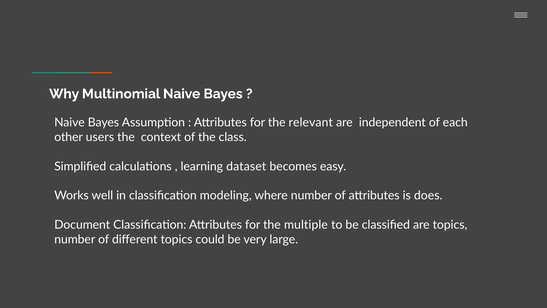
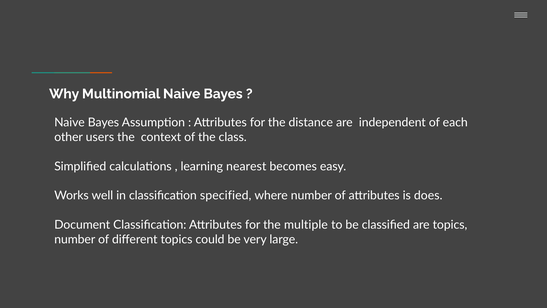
relevant: relevant -> distance
dataset: dataset -> nearest
modeling: modeling -> specified
